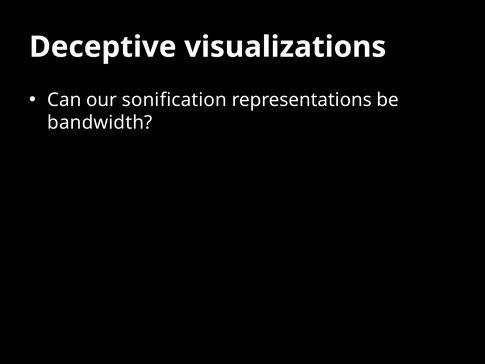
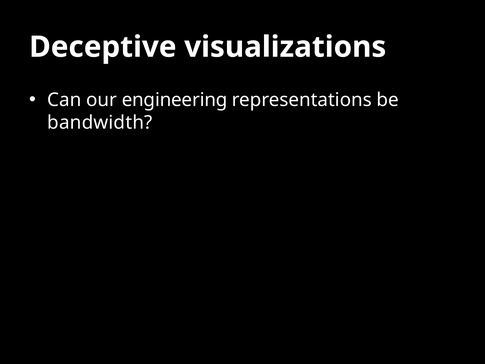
sonification: sonification -> engineering
